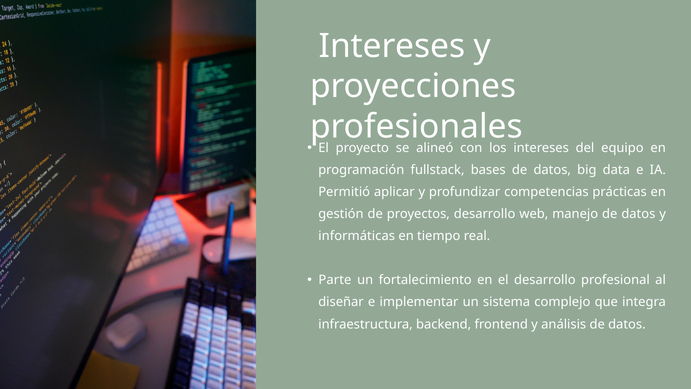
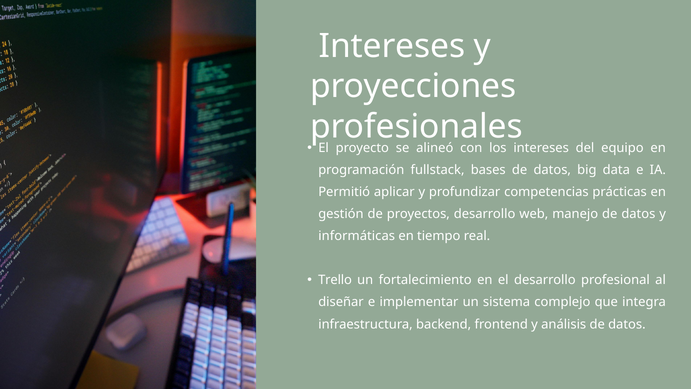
Parte: Parte -> Trello
